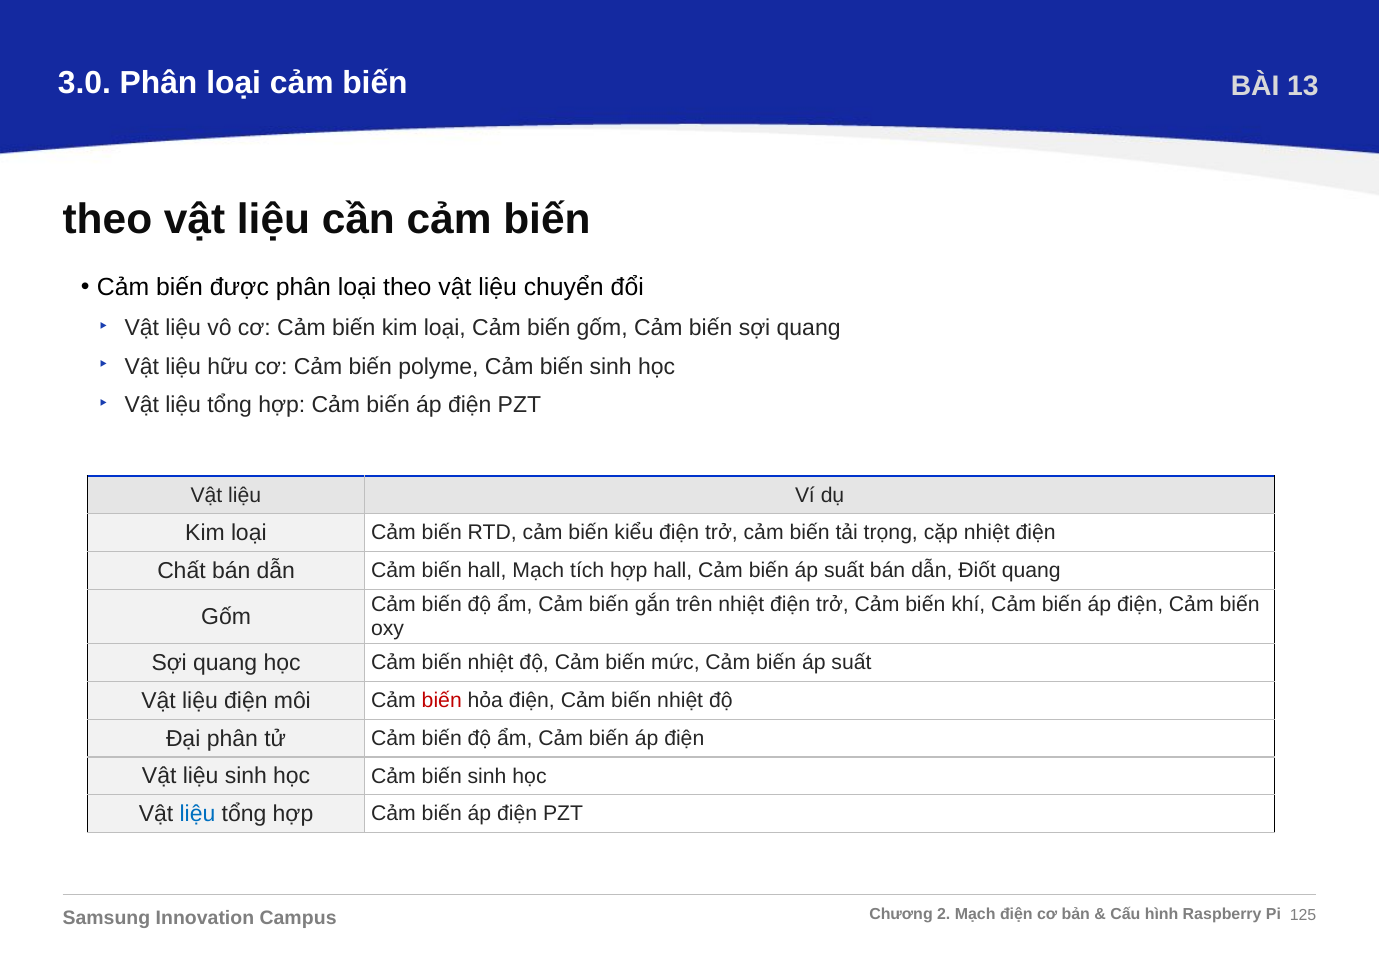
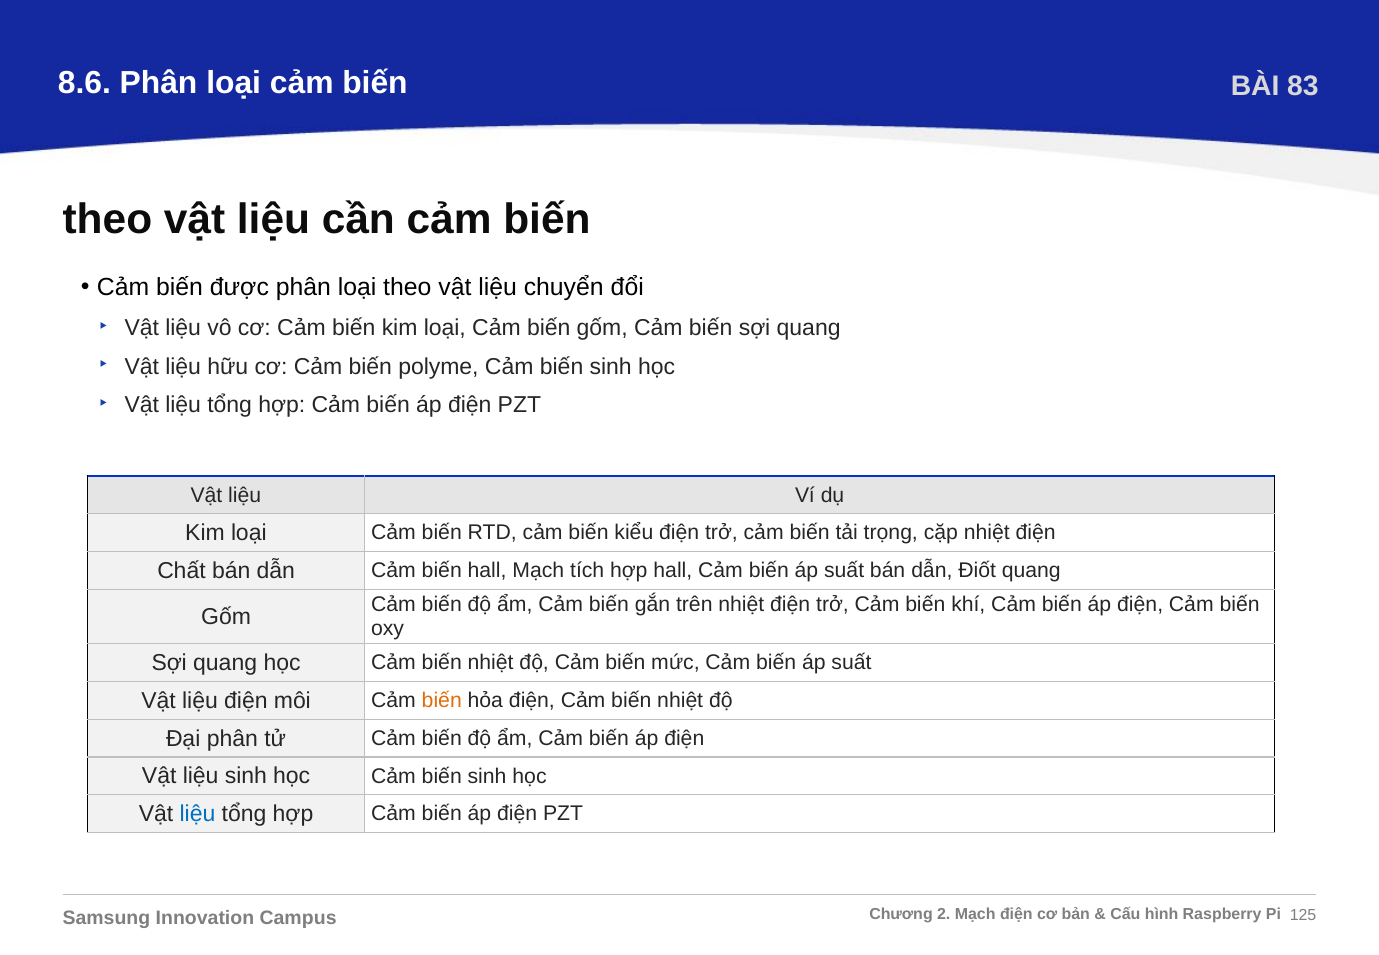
3.0: 3.0 -> 8.6
13: 13 -> 83
biến at (442, 701) colour: red -> orange
